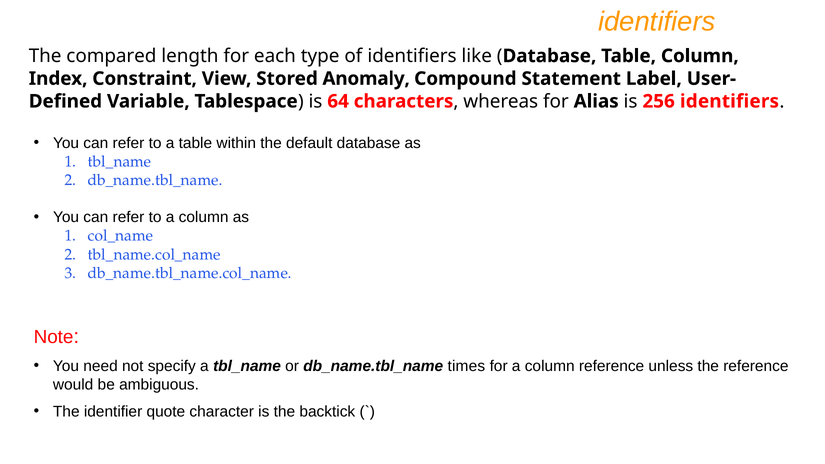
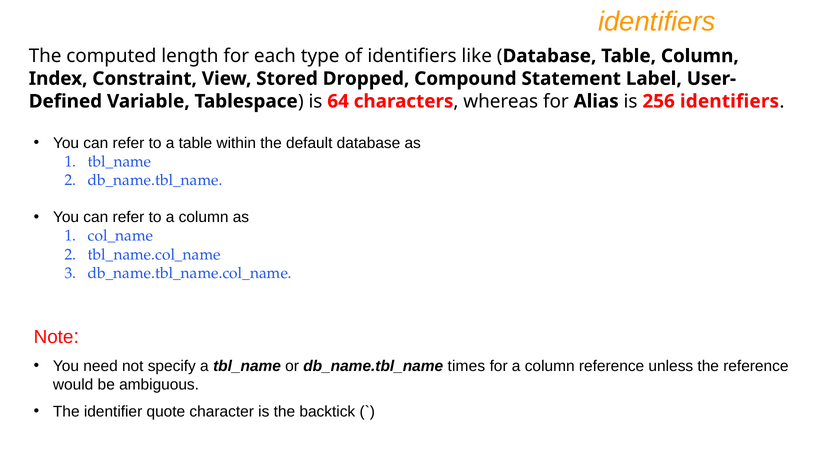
compared: compared -> computed
Anomaly: Anomaly -> Dropped
